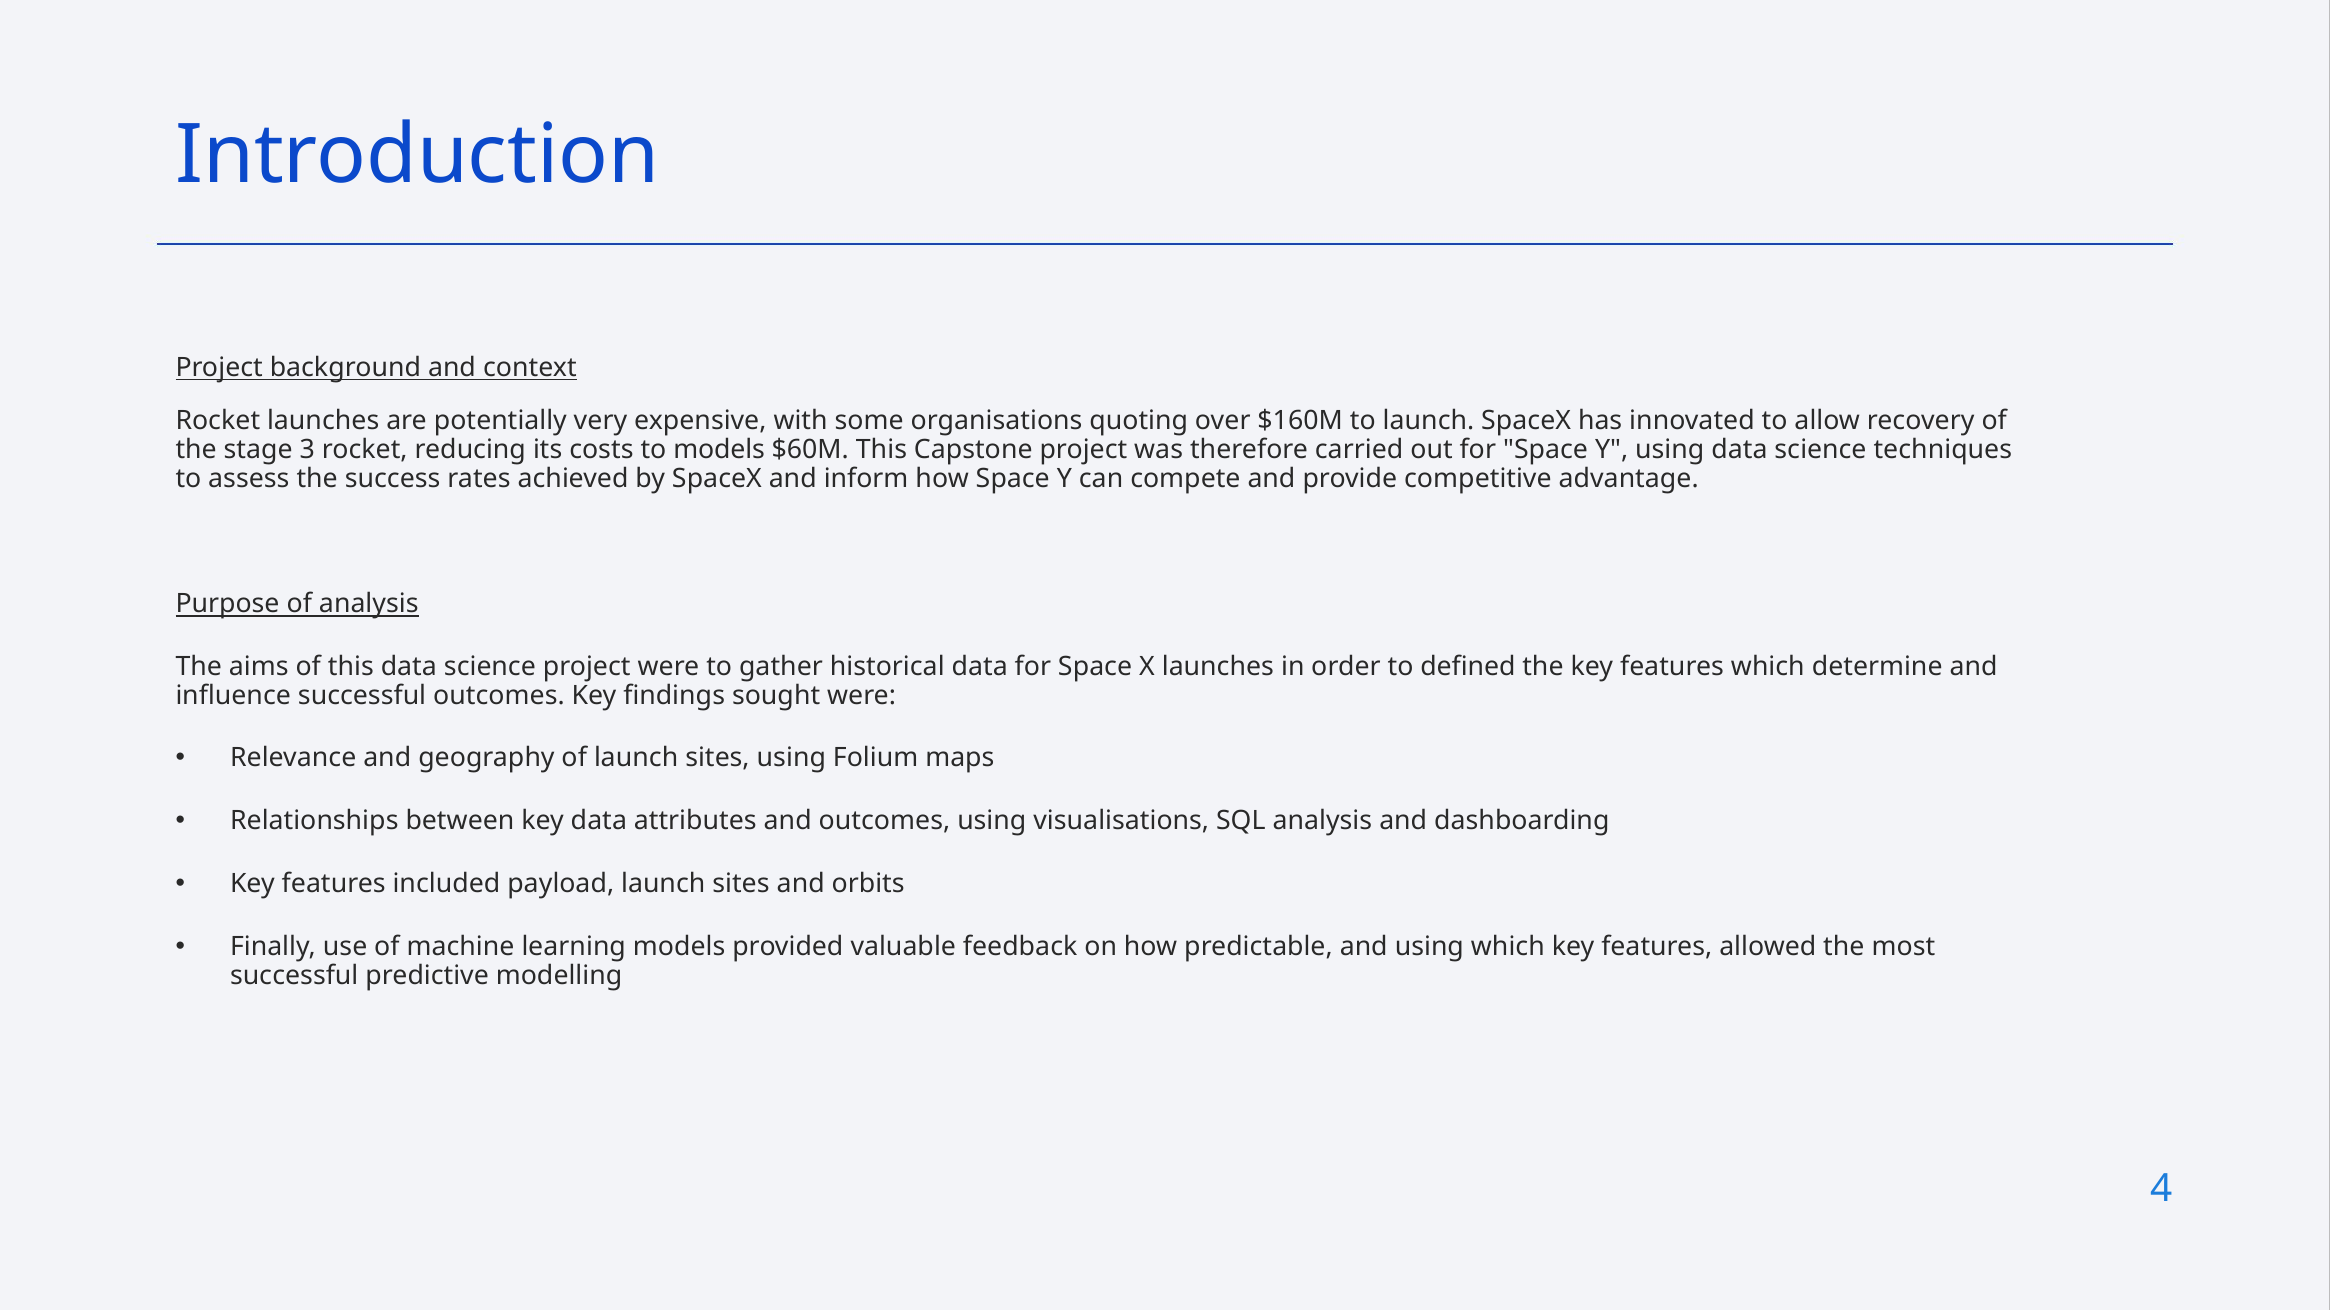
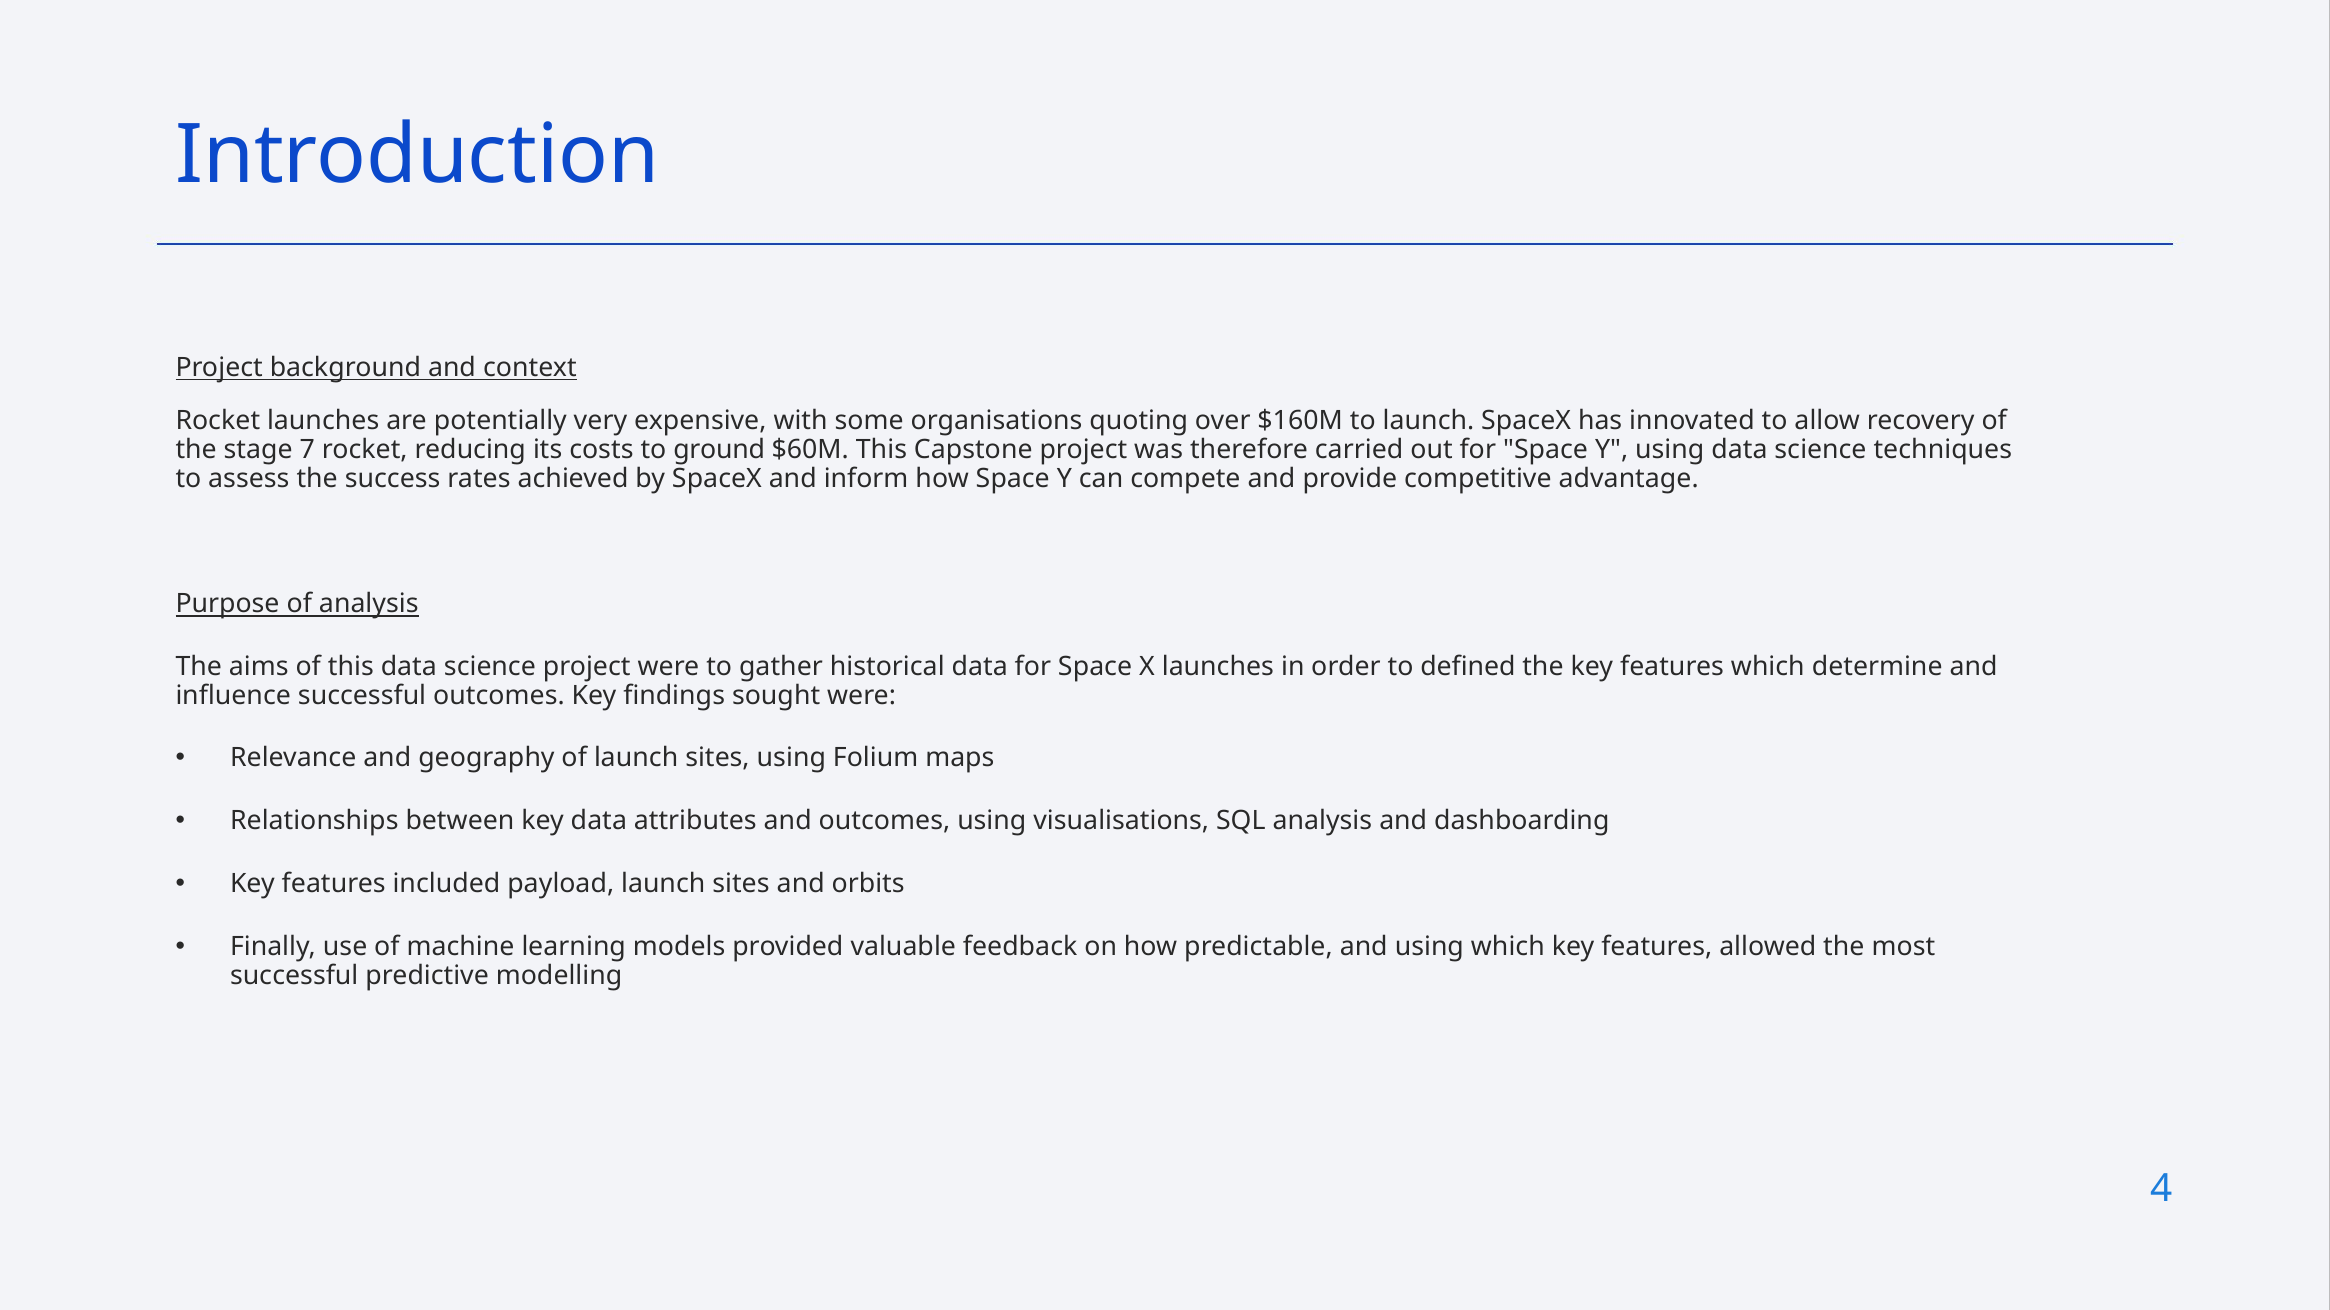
3: 3 -> 7
to models: models -> ground
